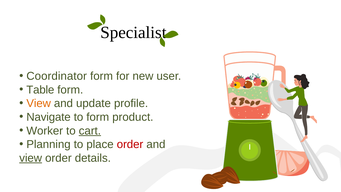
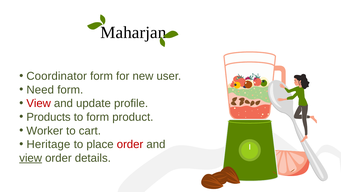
Specialist: Specialist -> Maharjan
Table: Table -> Need
View at (39, 103) colour: orange -> red
Navigate: Navigate -> Products
cart underline: present -> none
Planning: Planning -> Heritage
